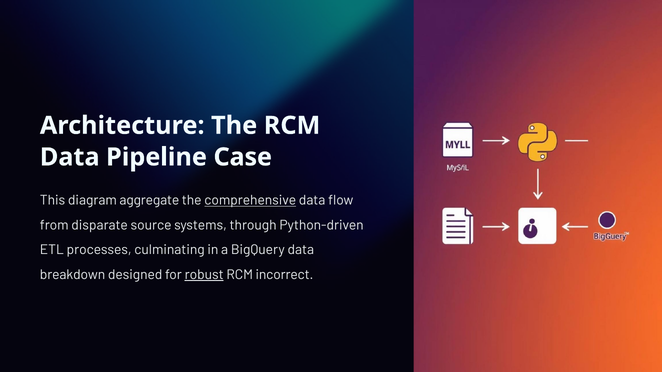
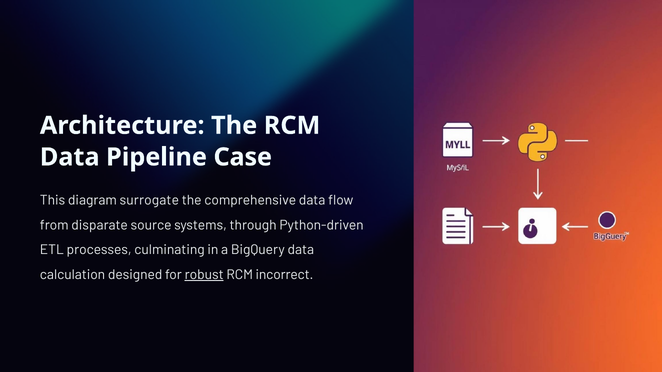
aggregate: aggregate -> surrogate
comprehensive underline: present -> none
breakdown: breakdown -> calculation
